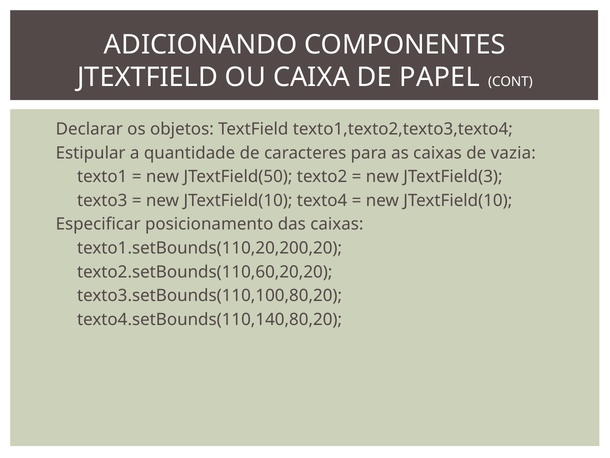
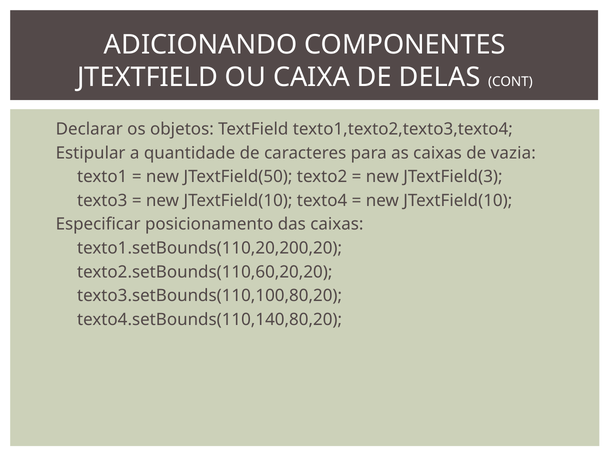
PAPEL: PAPEL -> DELAS
